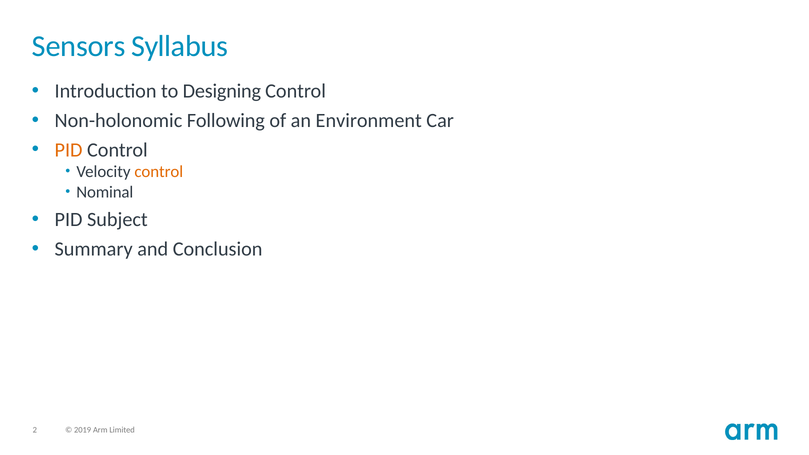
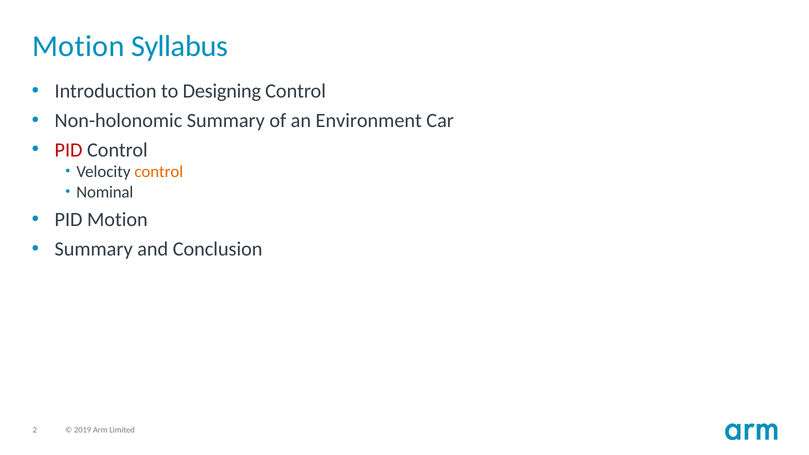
Sensors at (79, 46): Sensors -> Motion
Non-holonomic Following: Following -> Summary
PID at (69, 150) colour: orange -> red
PID Subject: Subject -> Motion
